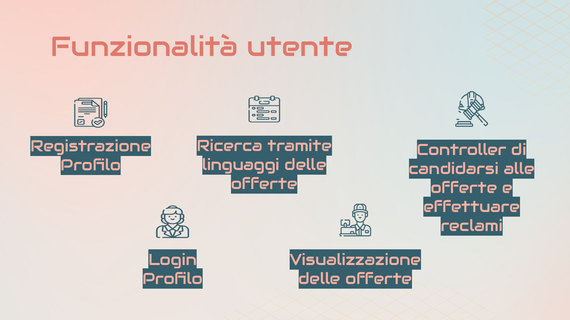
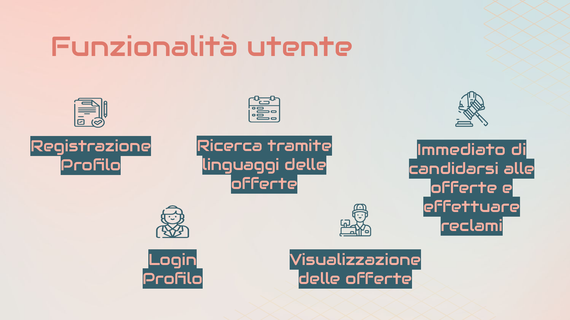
Controller: Controller -> Immediato
